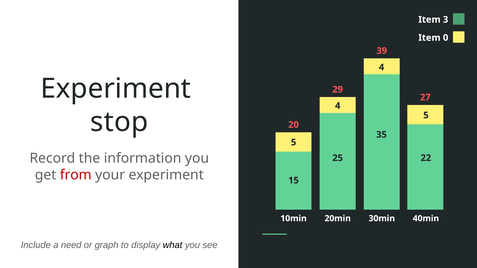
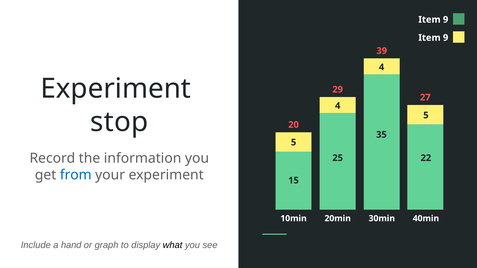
3 at (446, 20): 3 -> 9
0 at (446, 38): 0 -> 9
from colour: red -> blue
need: need -> hand
